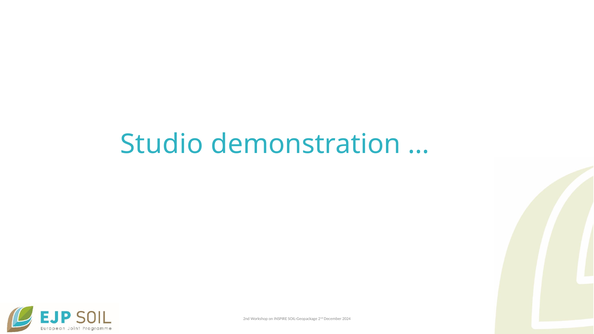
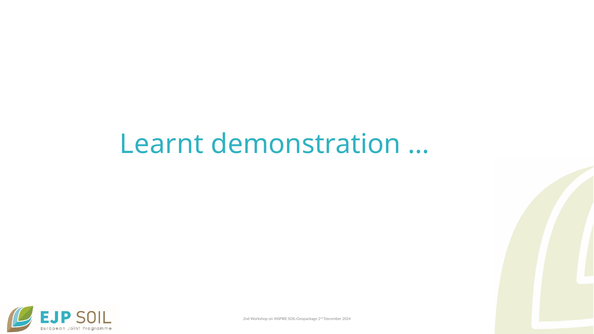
Studio: Studio -> Learnt
